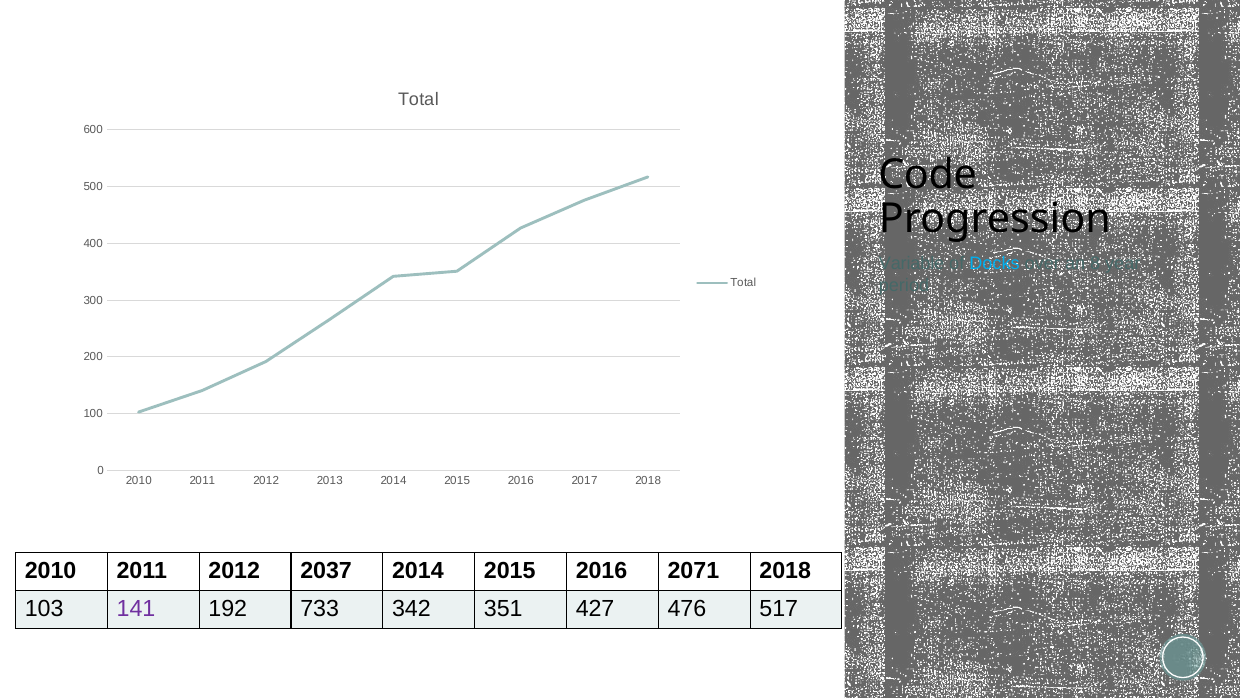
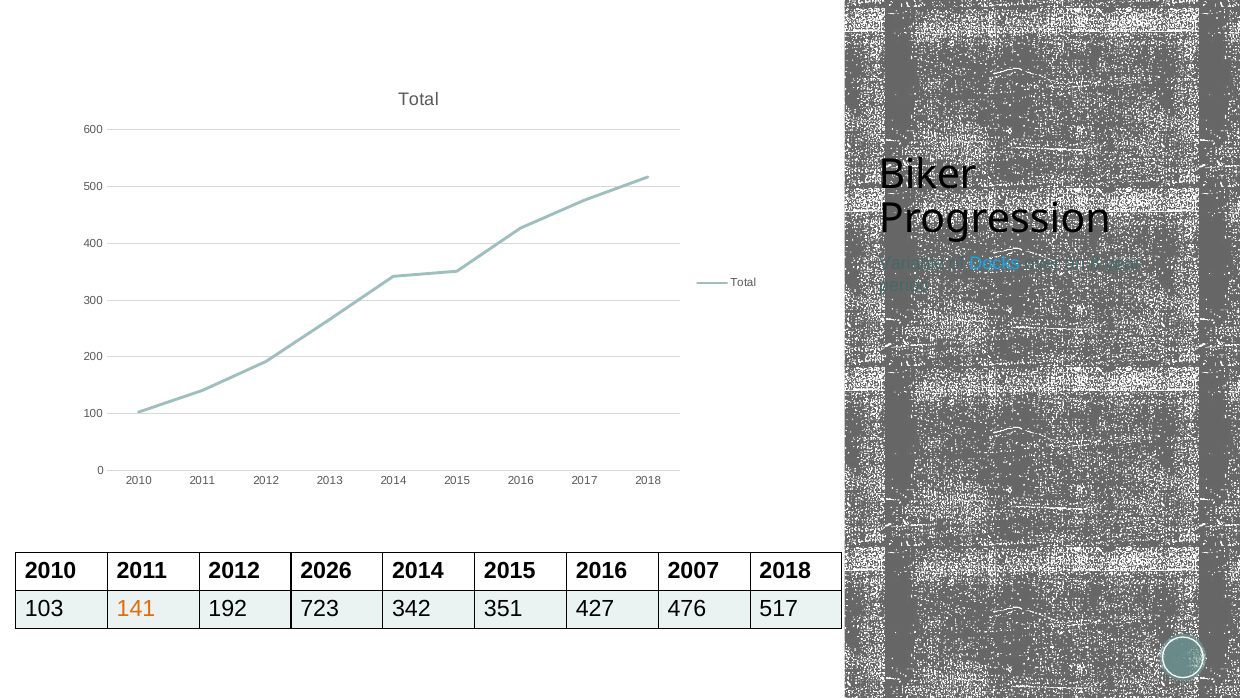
Code: Code -> Biker
2037: 2037 -> 2026
2071: 2071 -> 2007
141 colour: purple -> orange
733: 733 -> 723
